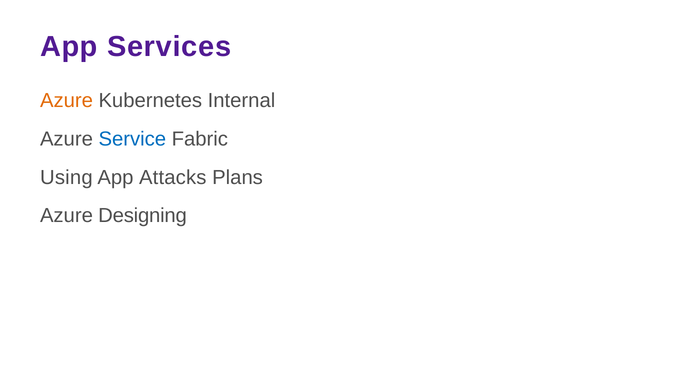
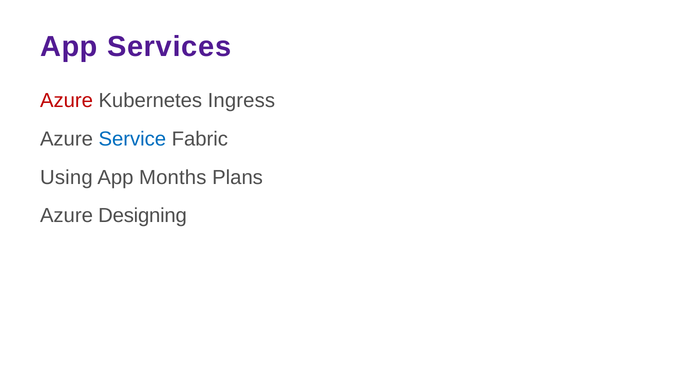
Azure at (66, 101) colour: orange -> red
Internal: Internal -> Ingress
Attacks: Attacks -> Months
